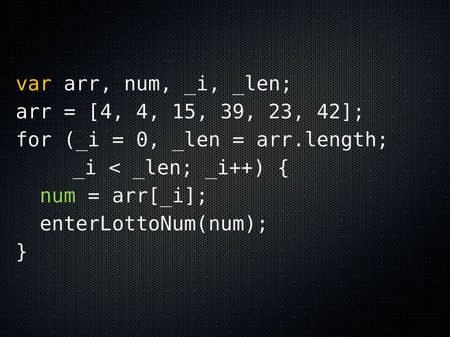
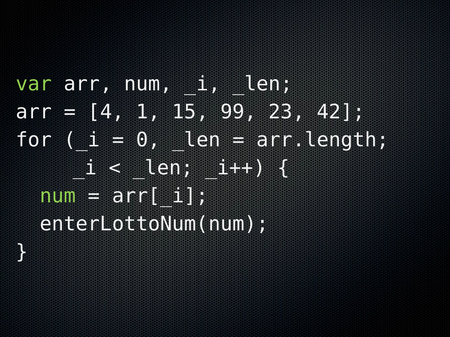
var colour: yellow -> light green
4 4: 4 -> 1
39: 39 -> 99
